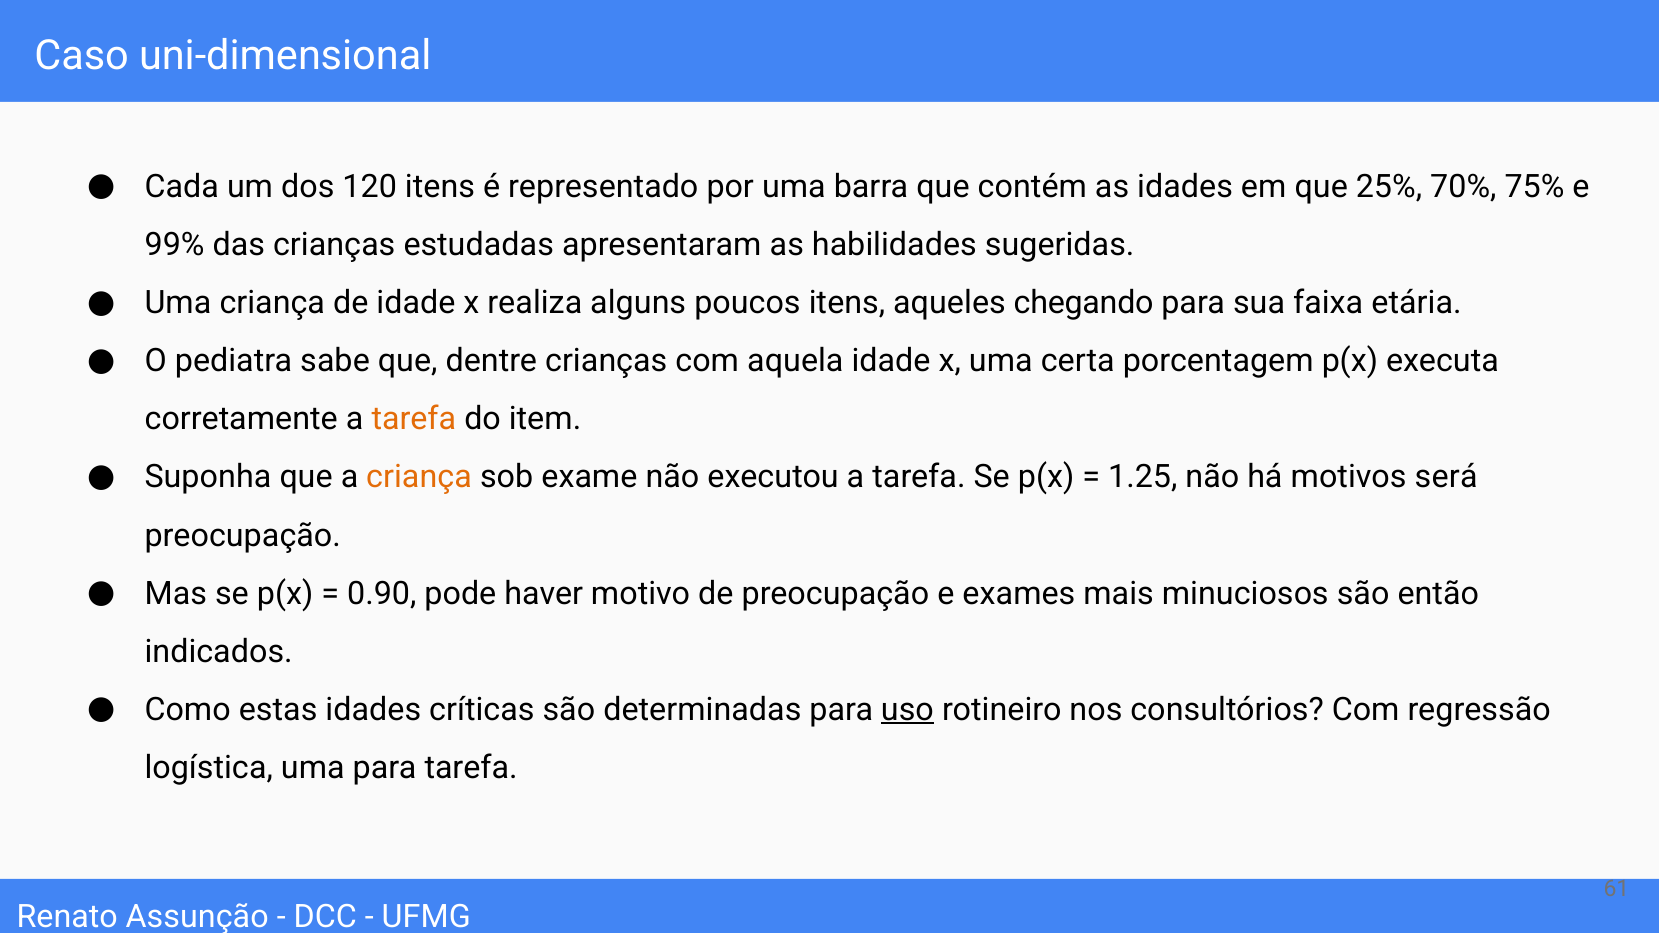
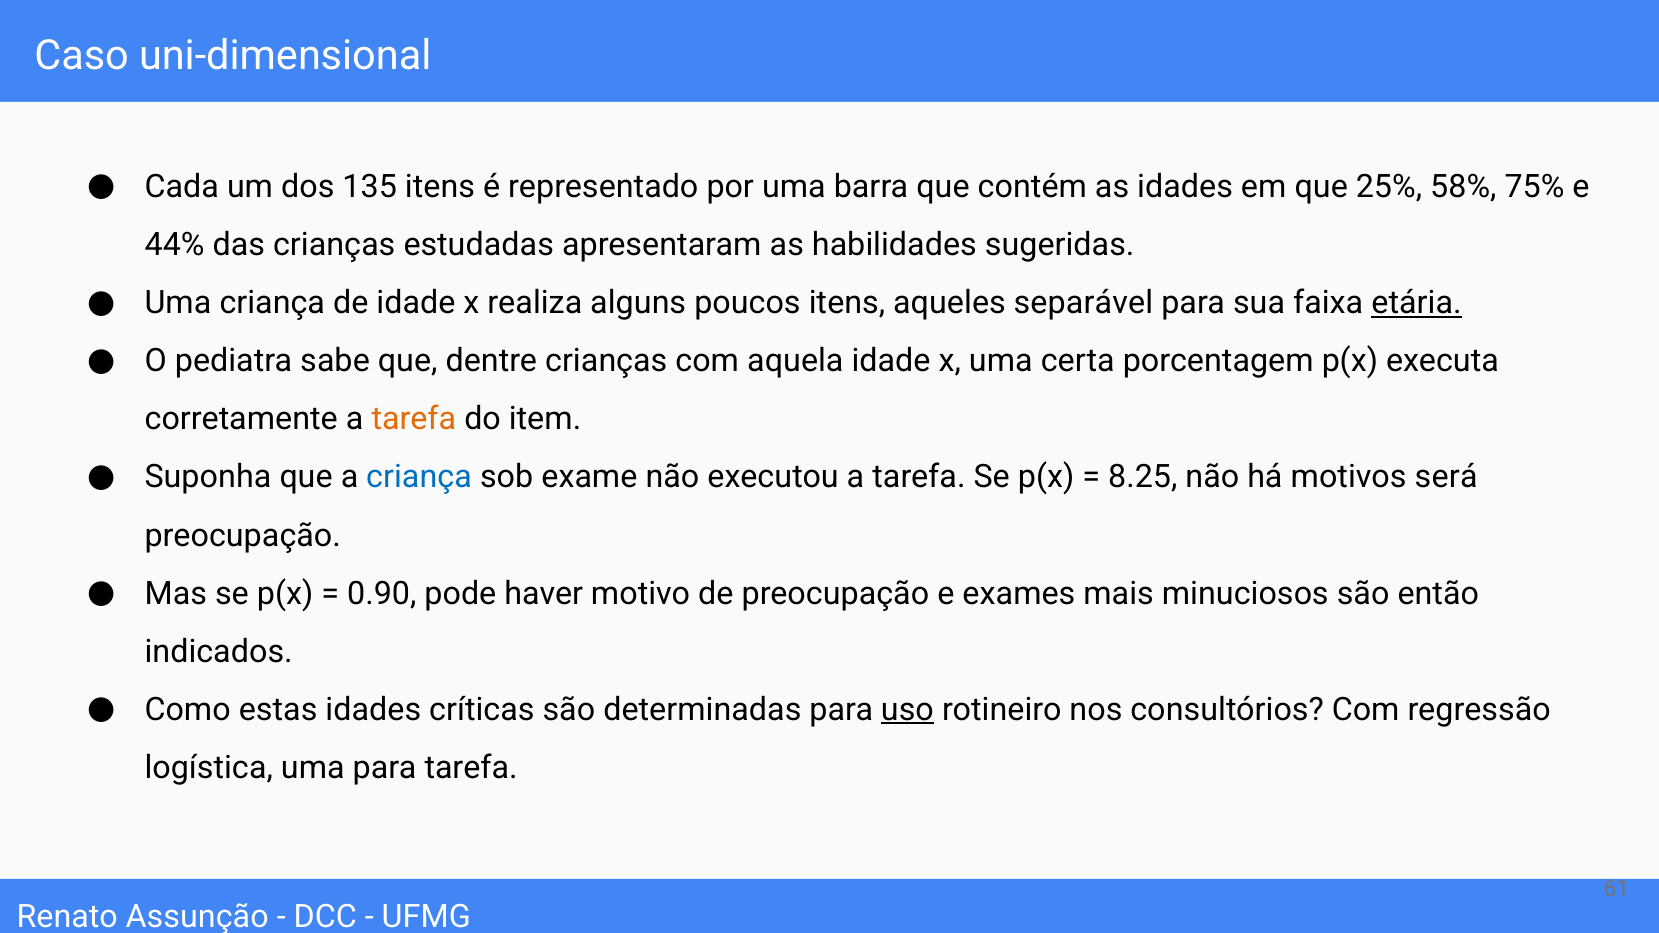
120: 120 -> 135
70%: 70% -> 58%
99%: 99% -> 44%
chegando: chegando -> separável
etária underline: none -> present
criança at (419, 477) colour: orange -> blue
1.25: 1.25 -> 8.25
